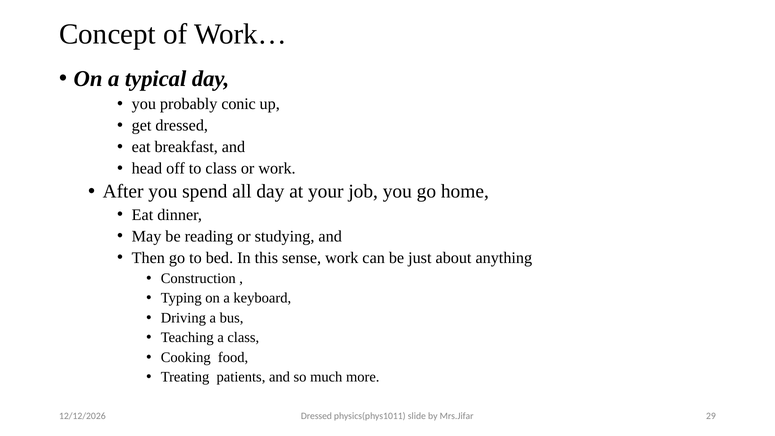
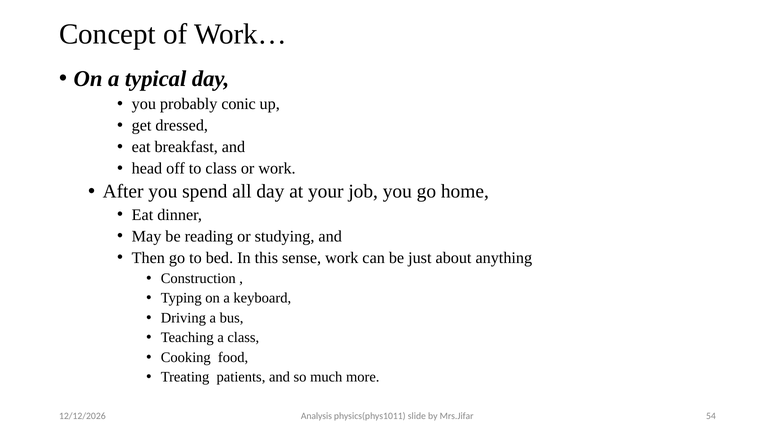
Dressed at (316, 416): Dressed -> Analysis
29: 29 -> 54
